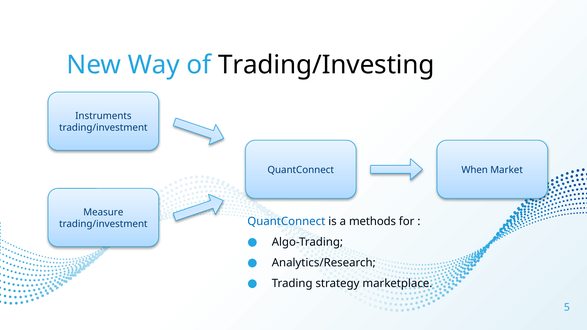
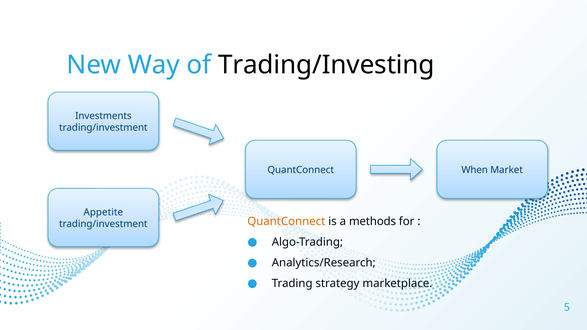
Instruments: Instruments -> Investments
Measure: Measure -> Appetite
QuantConnect at (286, 222) colour: blue -> orange
